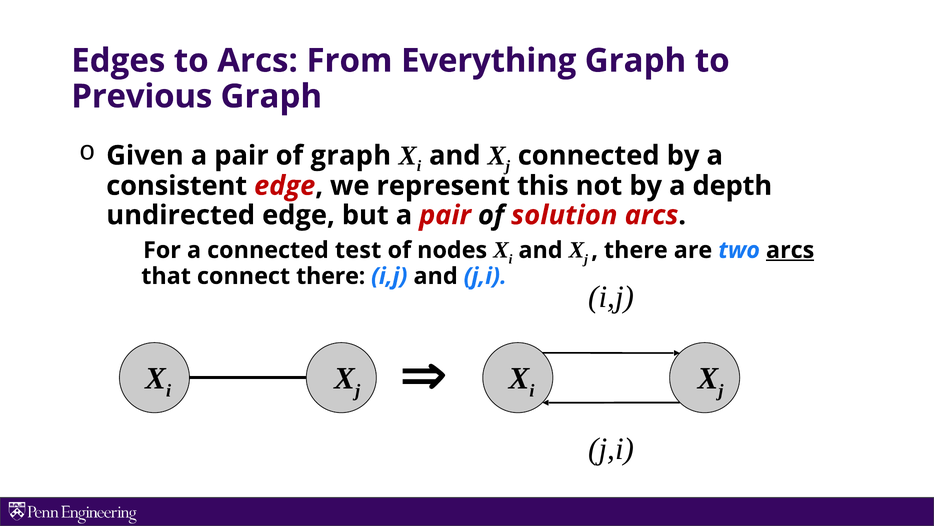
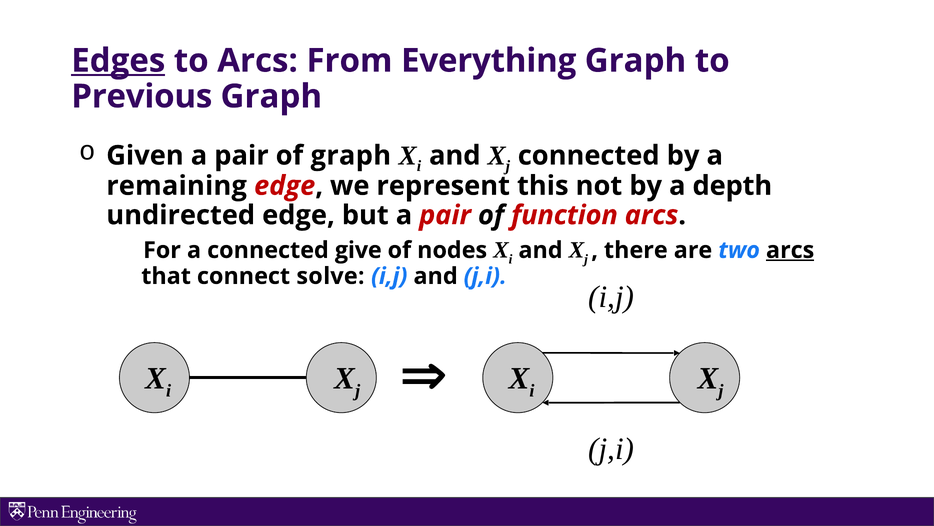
Edges underline: none -> present
consistent: consistent -> remaining
solution: solution -> function
test: test -> give
connect there: there -> solve
